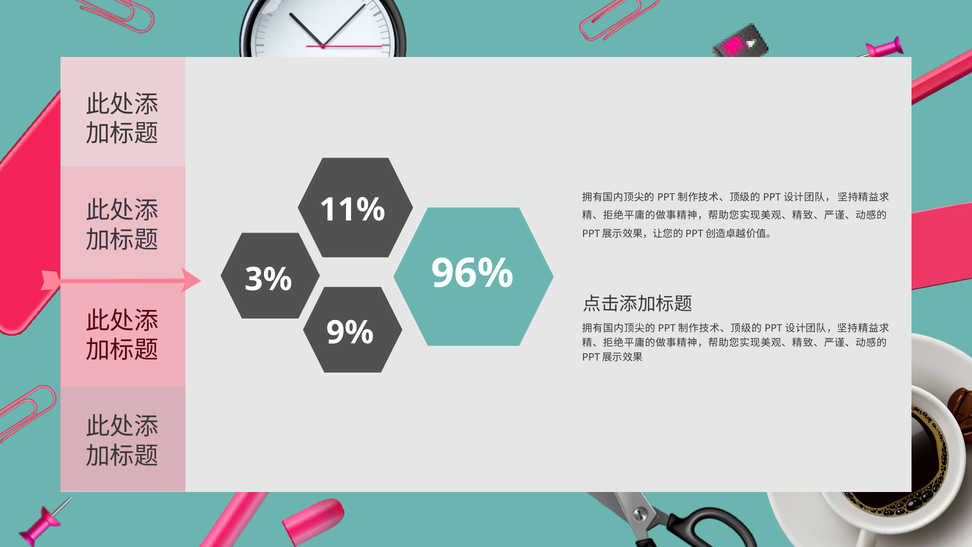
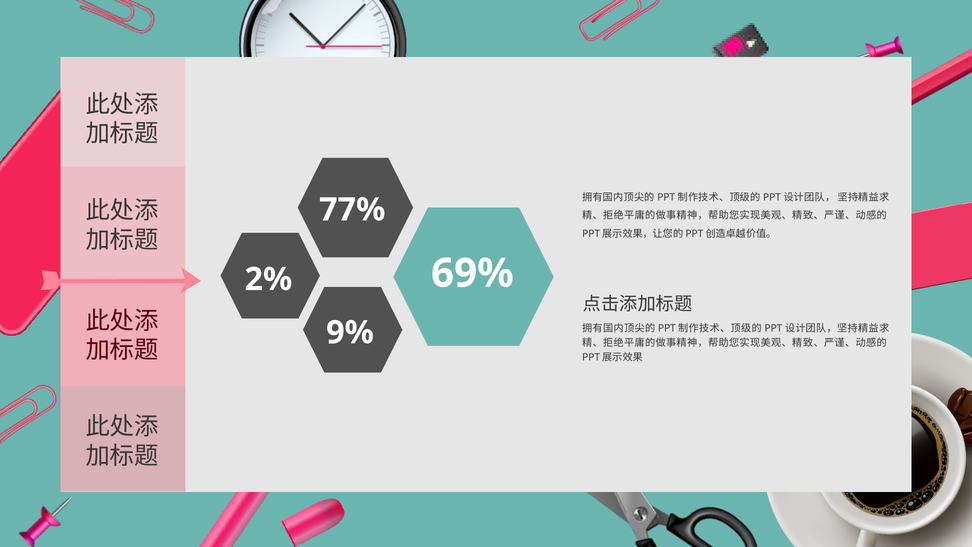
11%: 11% -> 77%
96%: 96% -> 69%
3%: 3% -> 2%
